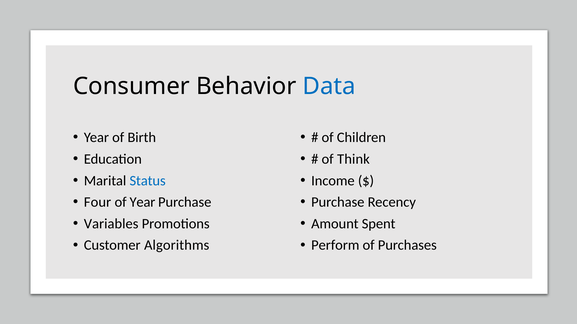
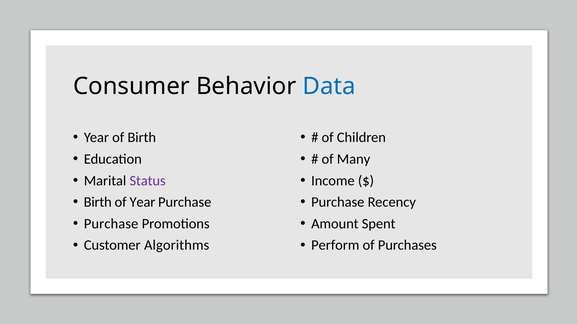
Think: Think -> Many
Status colour: blue -> purple
Four at (98, 202): Four -> Birth
Variables at (111, 224): Variables -> Purchase
